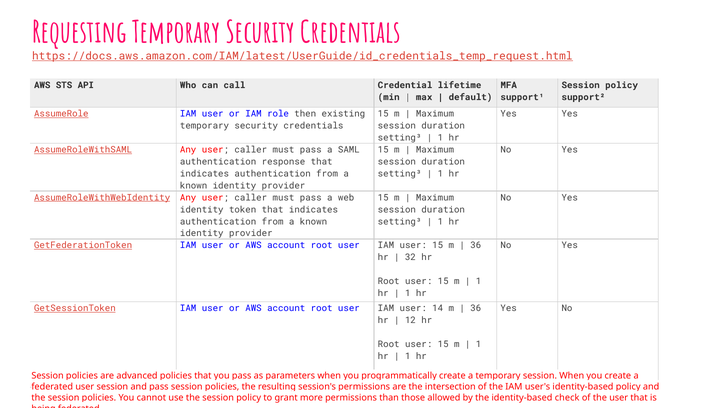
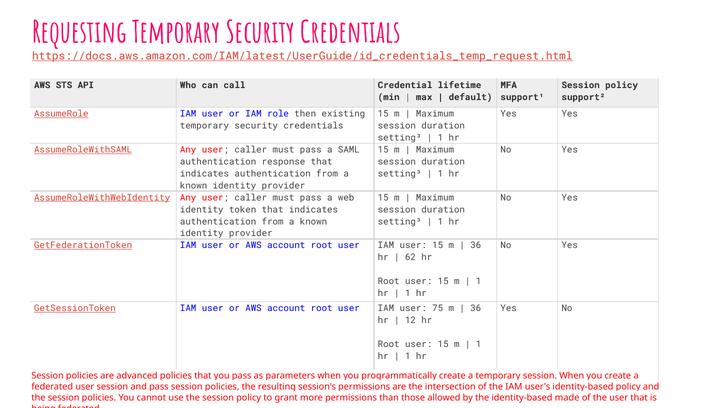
32: 32 -> 62
14: 14 -> 75
check: check -> made
